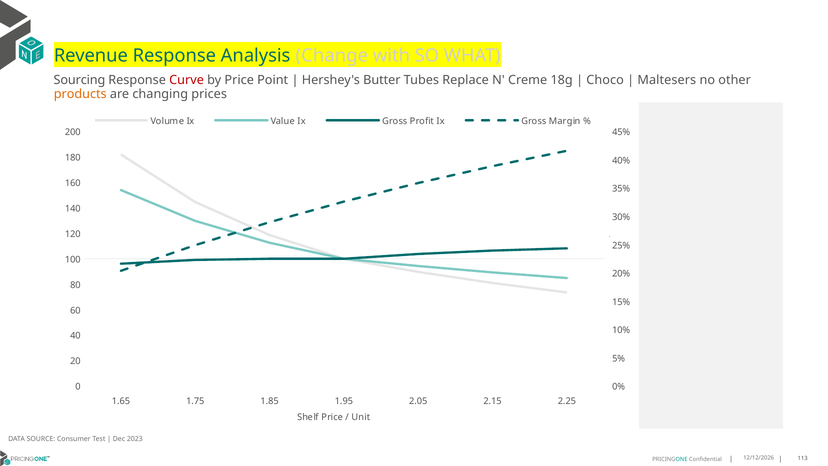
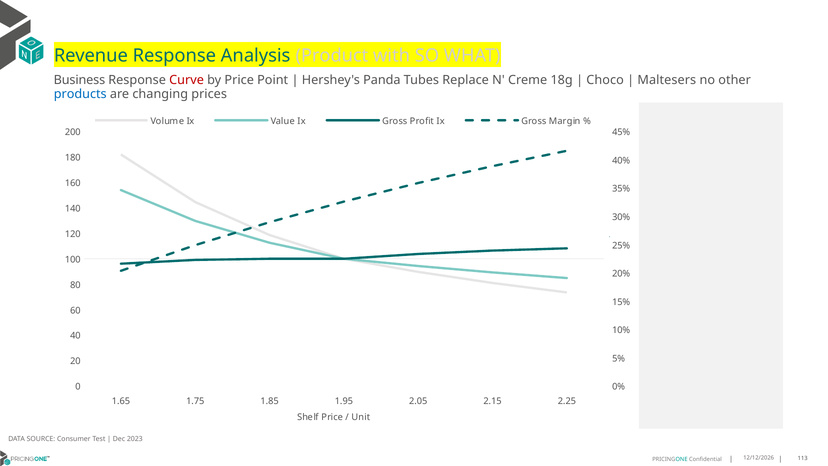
Change: Change -> Product
Sourcing: Sourcing -> Business
Butter: Butter -> Panda
products colour: orange -> blue
